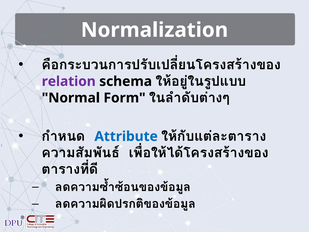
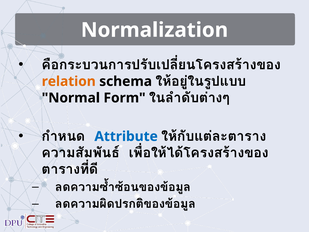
relation colour: purple -> orange
